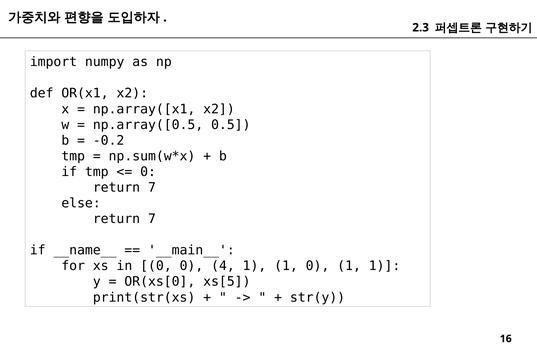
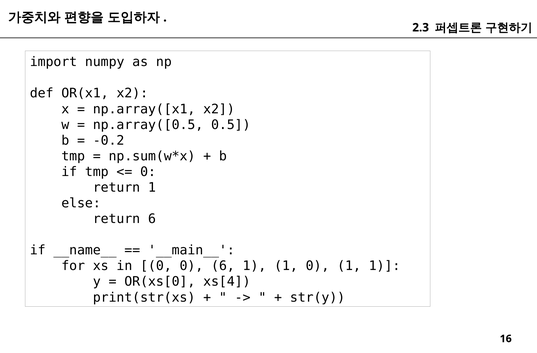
7 at (152, 187): 7 -> 1
7 at (152, 219): 7 -> 6
0 4: 4 -> 6
xs[5: xs[5 -> xs[4
